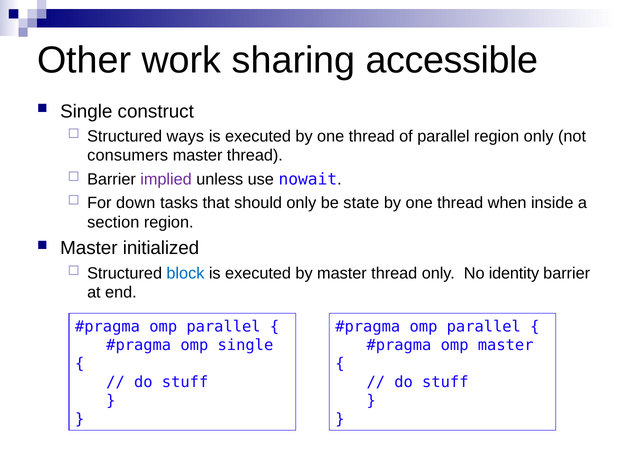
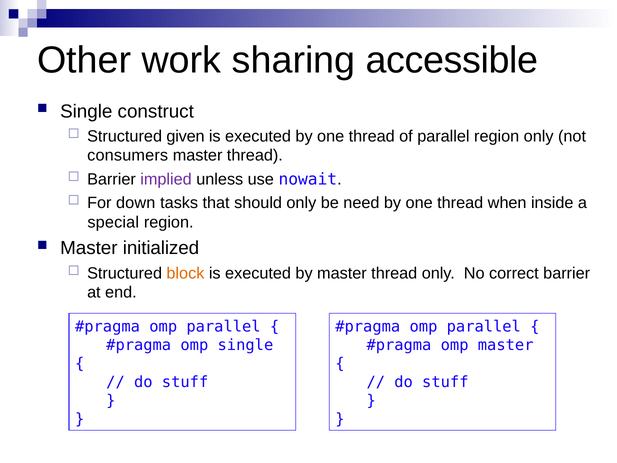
ways: ways -> given
state: state -> need
section: section -> special
block colour: blue -> orange
identity: identity -> correct
